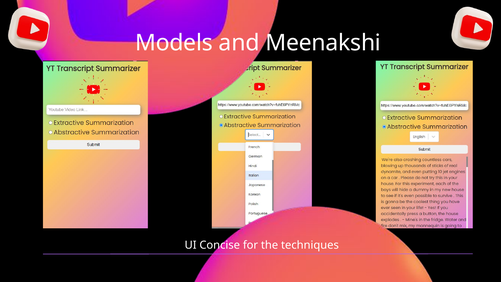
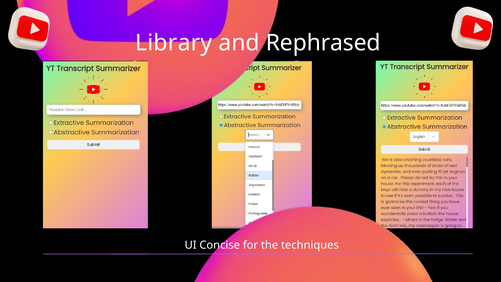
Models: Models -> Library
Meenakshi: Meenakshi -> Rephrased
